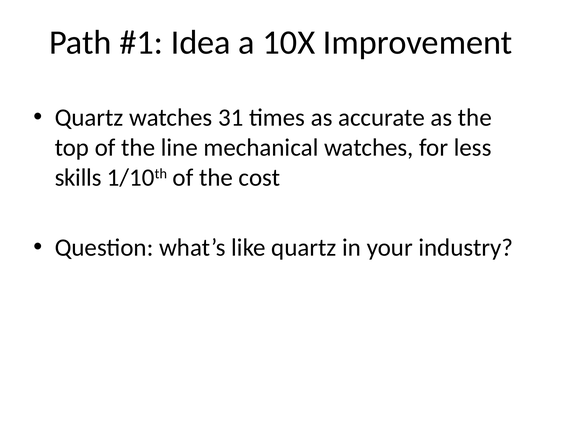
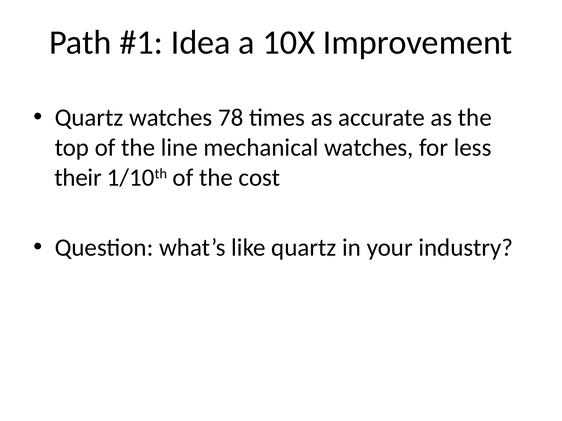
31: 31 -> 78
skills: skills -> their
